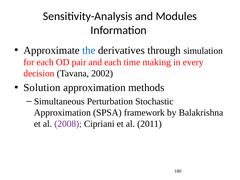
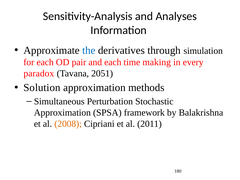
Modules: Modules -> Analyses
decision: decision -> paradox
2002: 2002 -> 2051
2008 colour: purple -> orange
